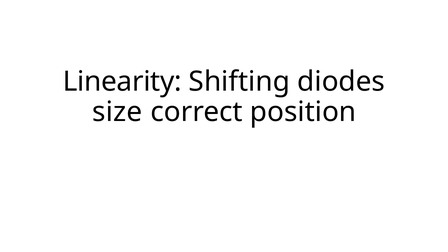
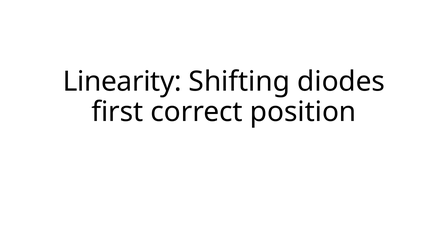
size: size -> first
